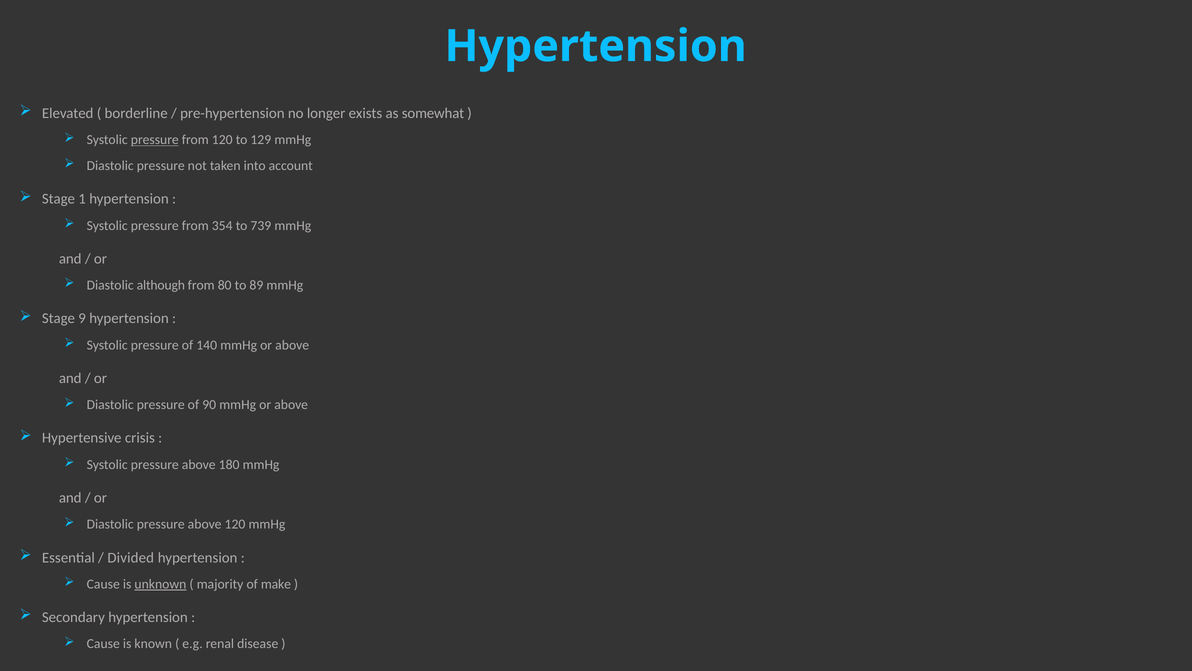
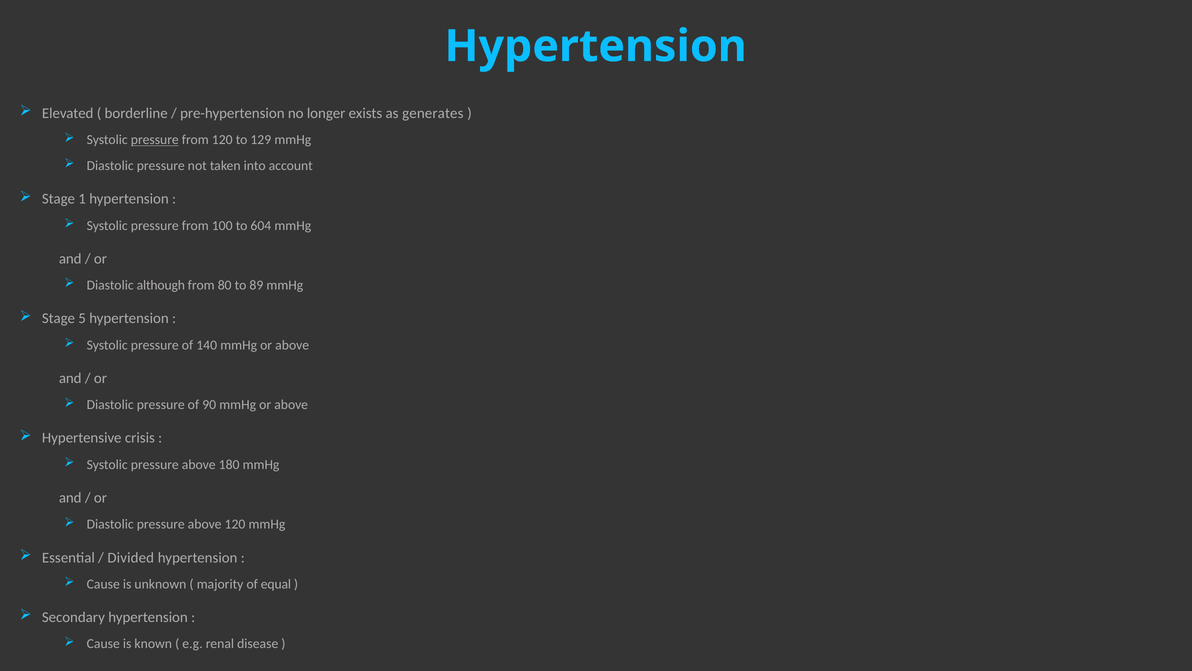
somewhat: somewhat -> generates
354: 354 -> 100
739: 739 -> 604
9: 9 -> 5
unknown underline: present -> none
make: make -> equal
